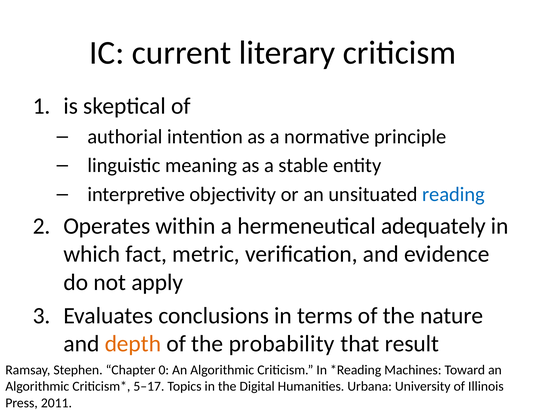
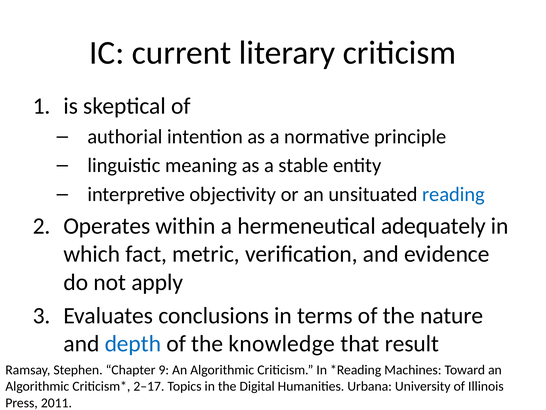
depth colour: orange -> blue
probability: probability -> knowledge
0: 0 -> 9
5–17: 5–17 -> 2–17
